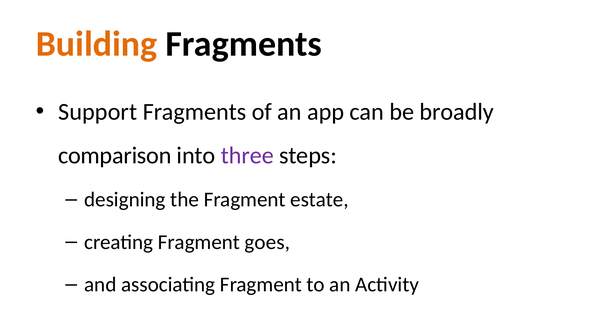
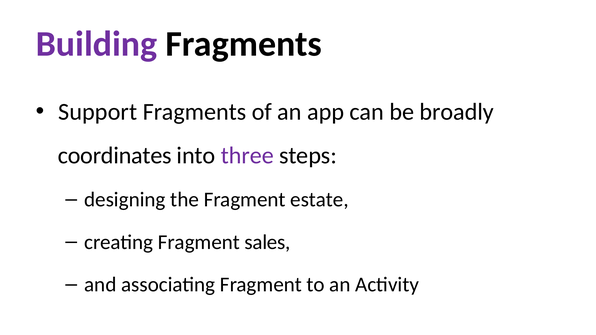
Building colour: orange -> purple
comparison: comparison -> coordinates
goes: goes -> sales
